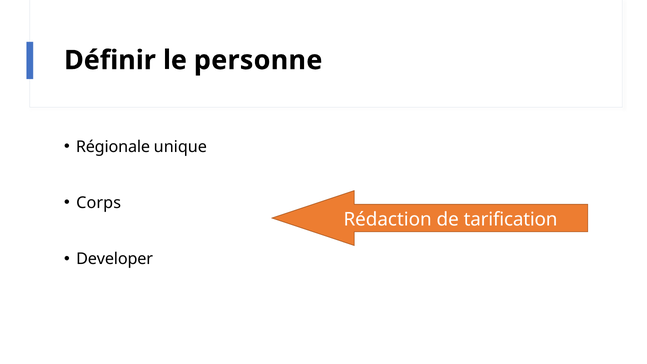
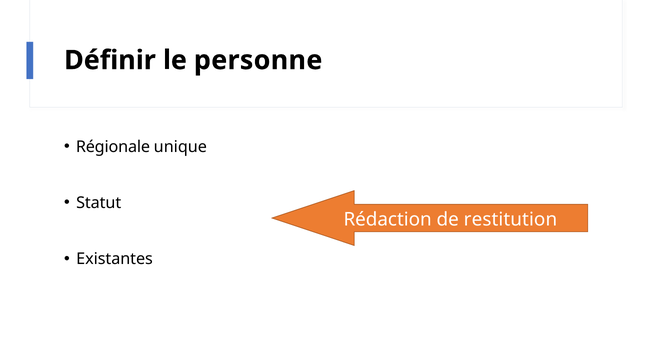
Corps: Corps -> Statut
tarification: tarification -> restitution
Developer: Developer -> Existantes
